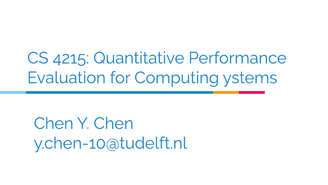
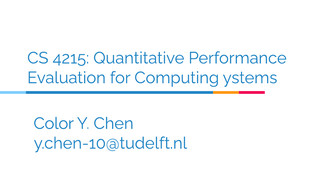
Chen at (54, 123): Chen -> Color
